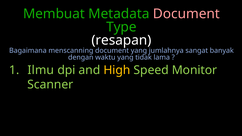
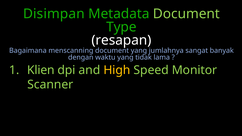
Membuat: Membuat -> Disimpan
Document at (186, 14) colour: pink -> light green
Ilmu: Ilmu -> Klien
